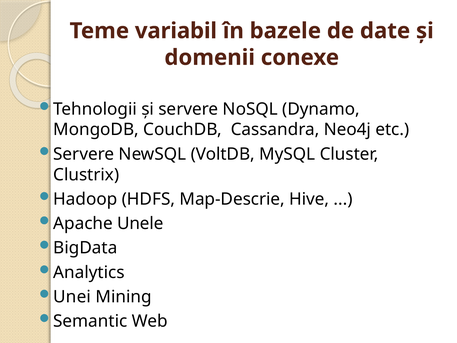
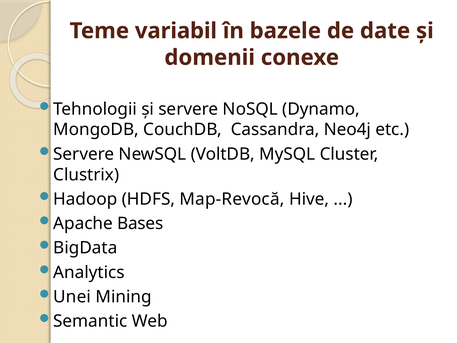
Map-Descrie: Map-Descrie -> Map-Revocă
Unele: Unele -> Bases
